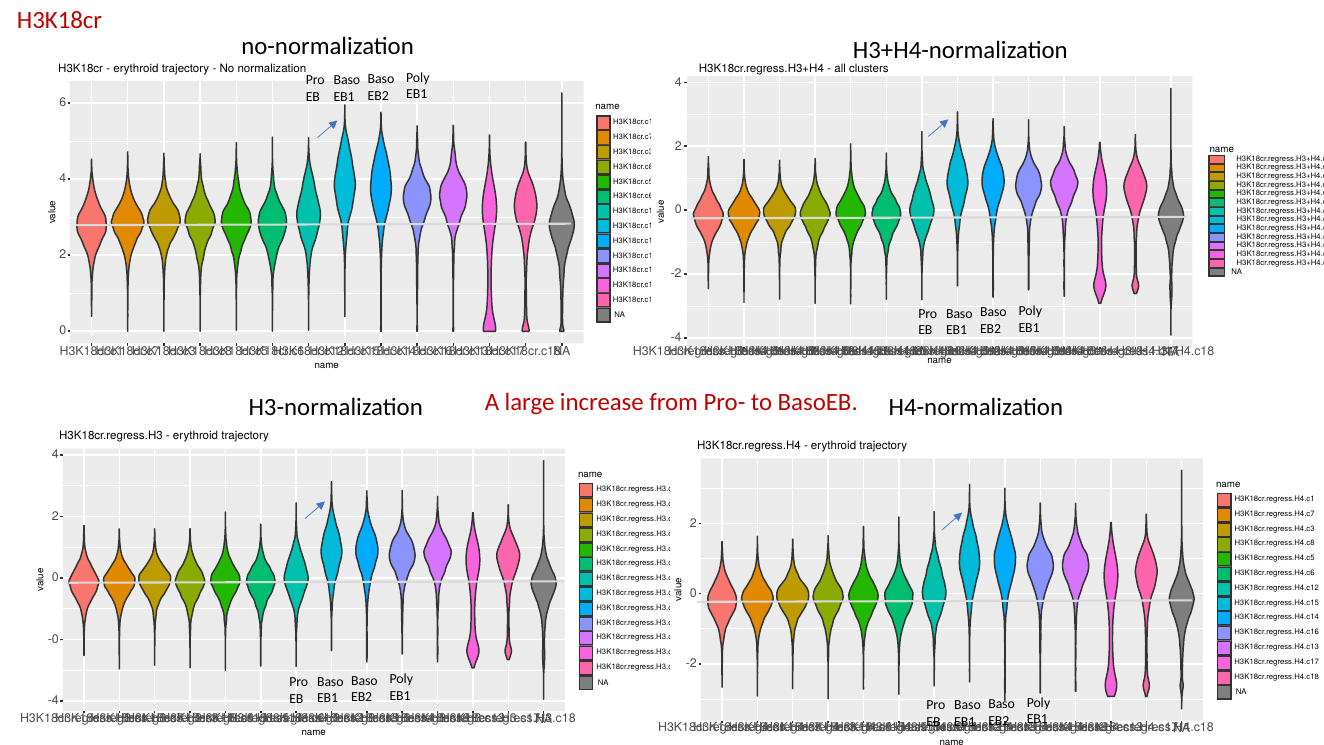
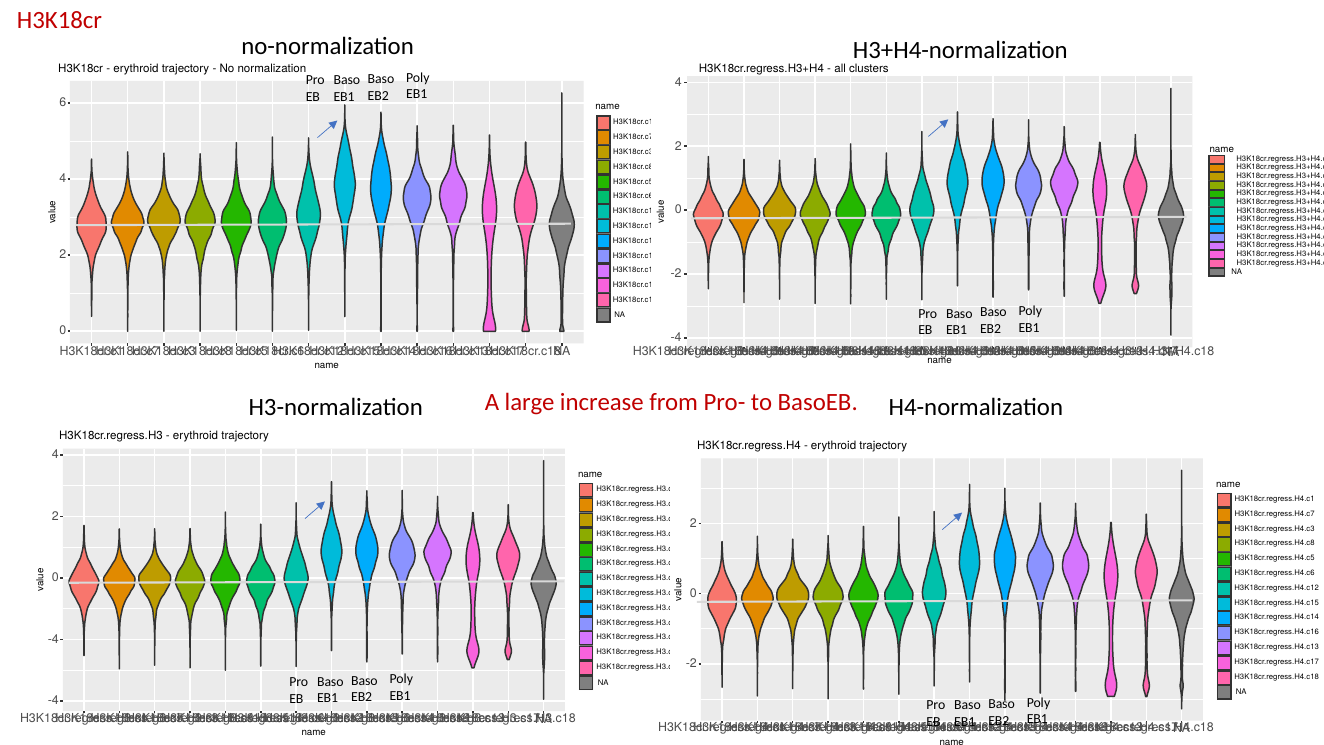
-0 at (53, 639): -0 -> -4
